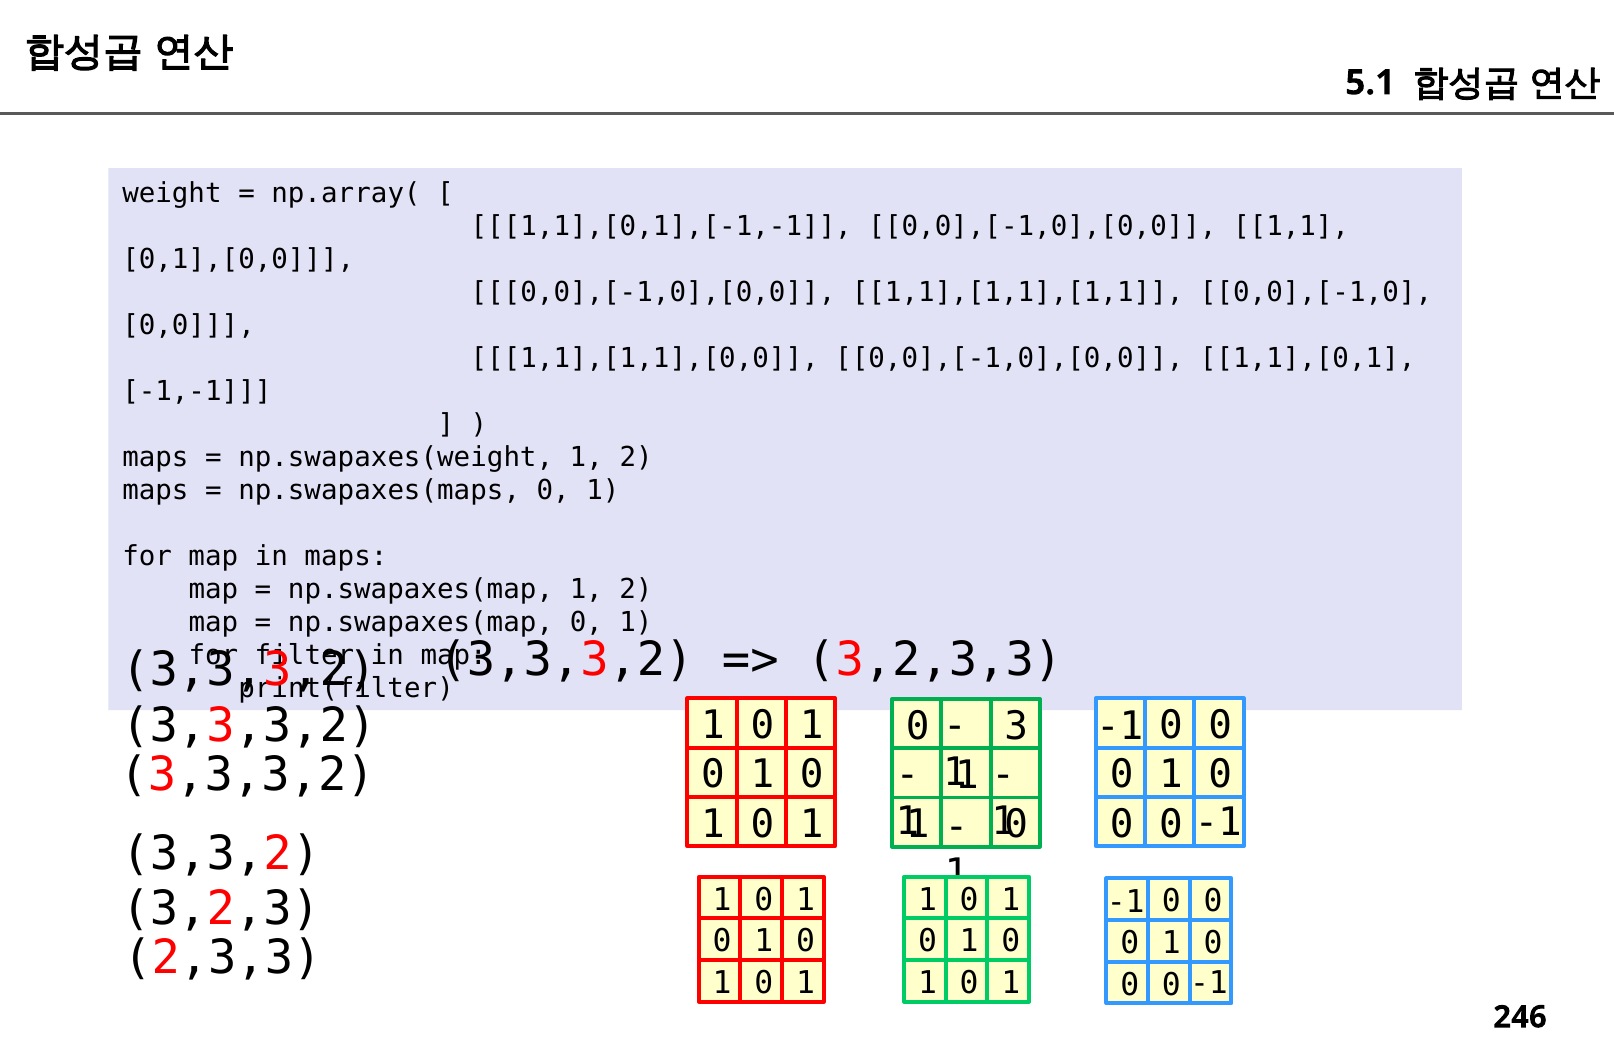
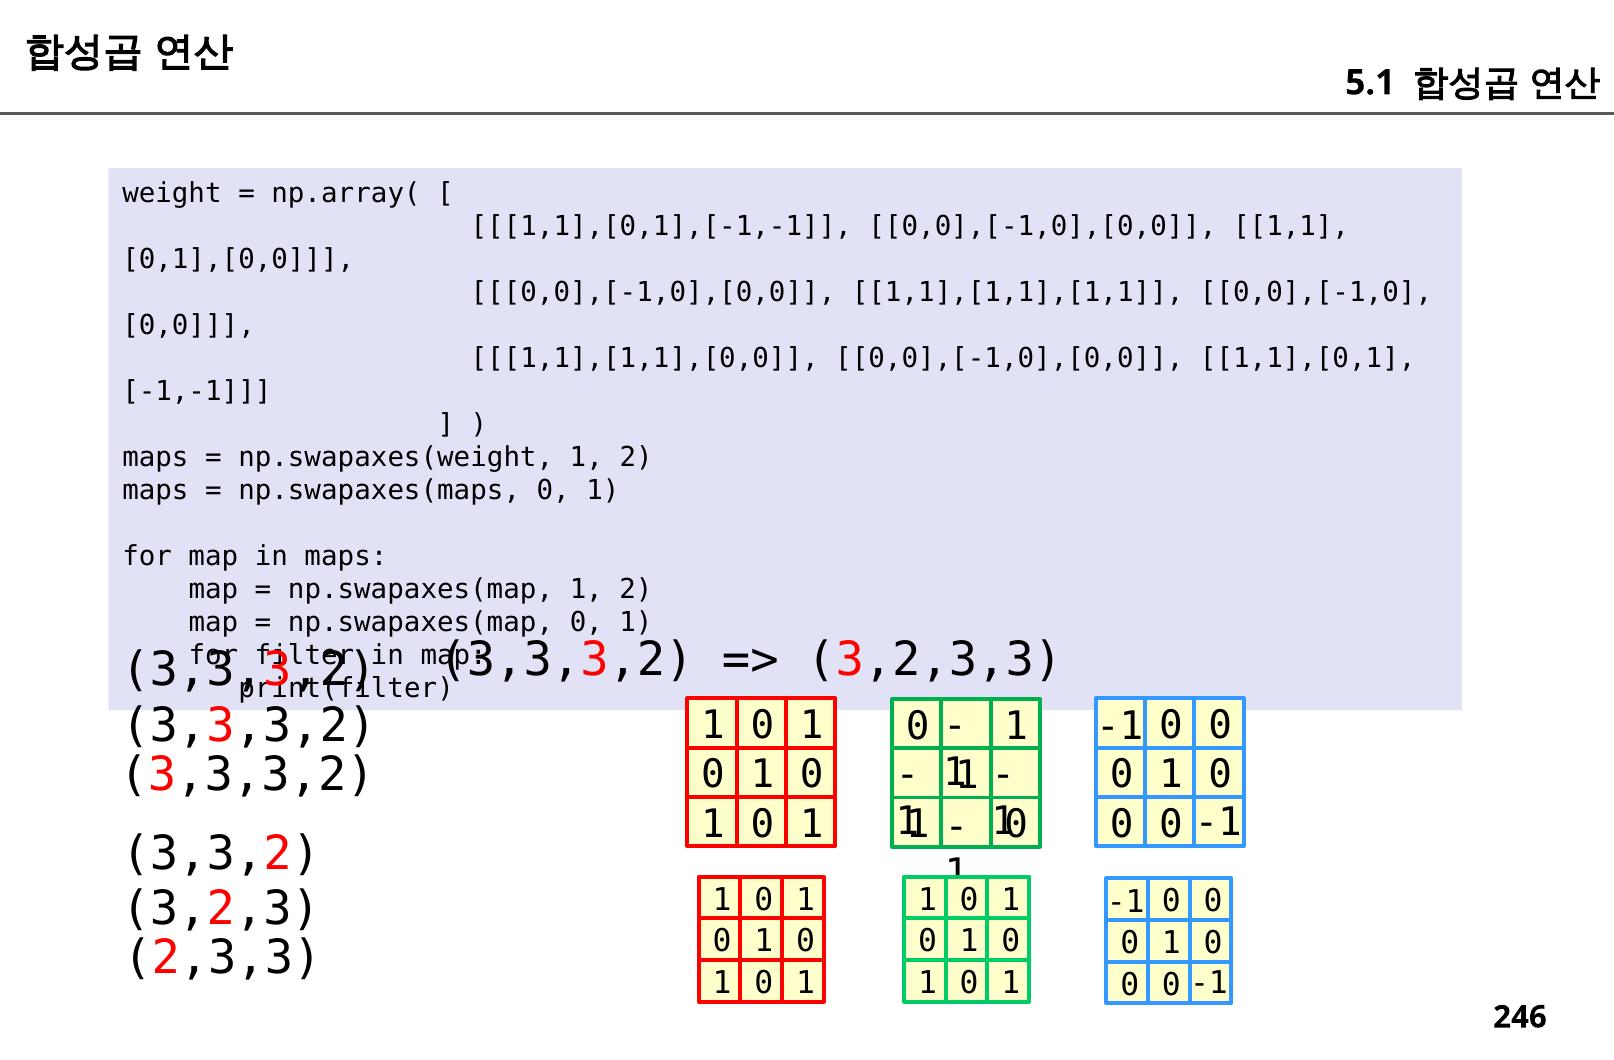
3 at (1016, 726): 3 -> 1
